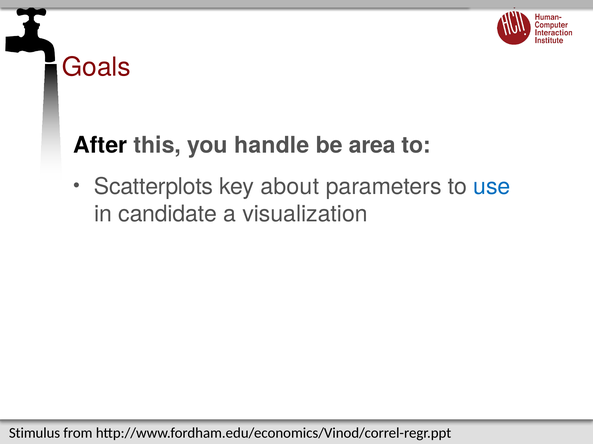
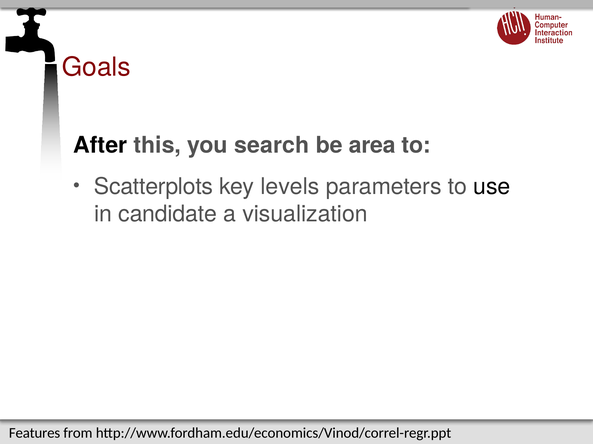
handle: handle -> search
about: about -> levels
use colour: blue -> black
Stimulus: Stimulus -> Features
